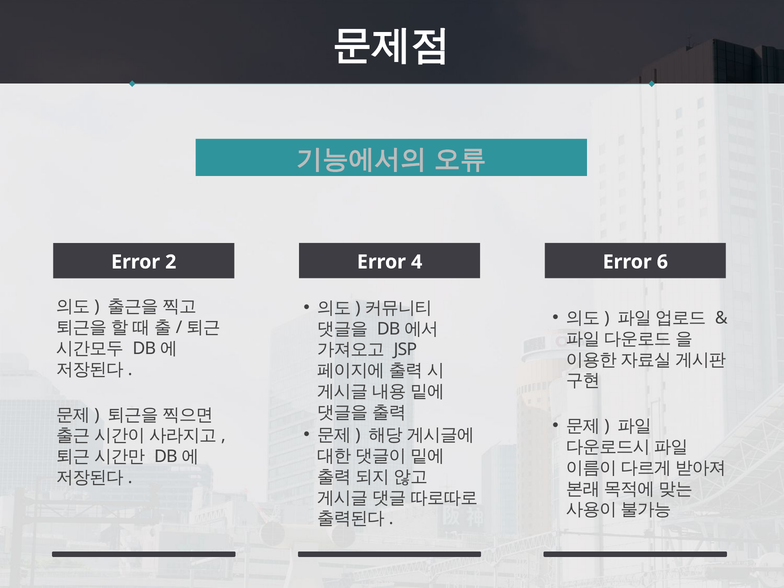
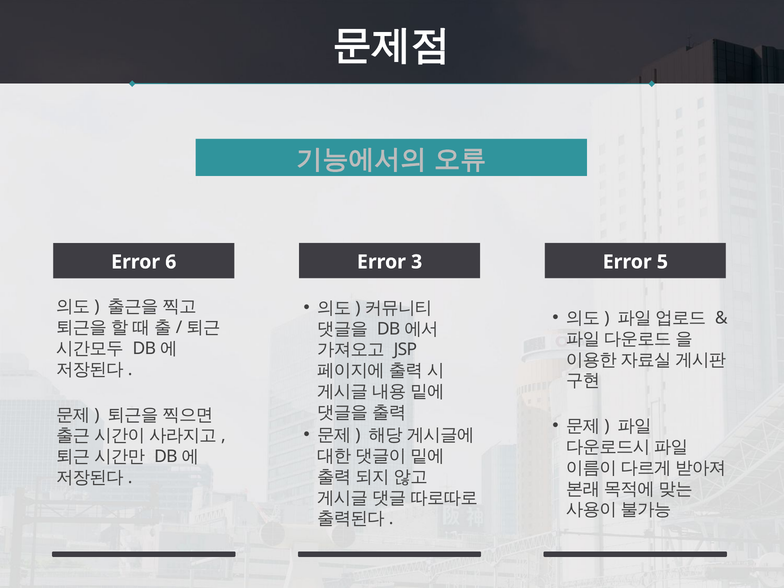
2: 2 -> 6
4: 4 -> 3
6: 6 -> 5
